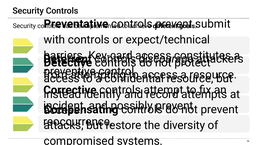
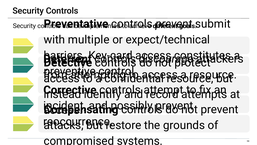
with controls: controls -> multiple
diversity: diversity -> grounds
